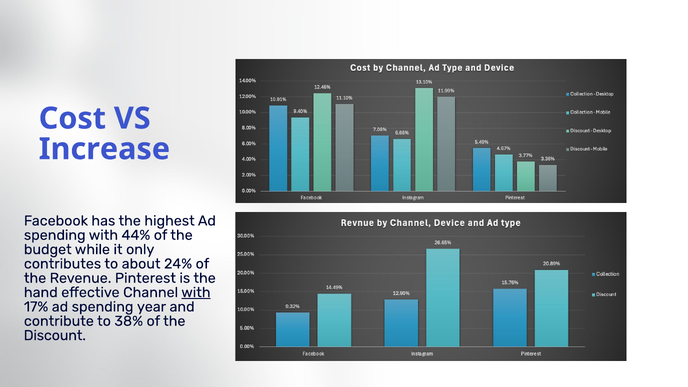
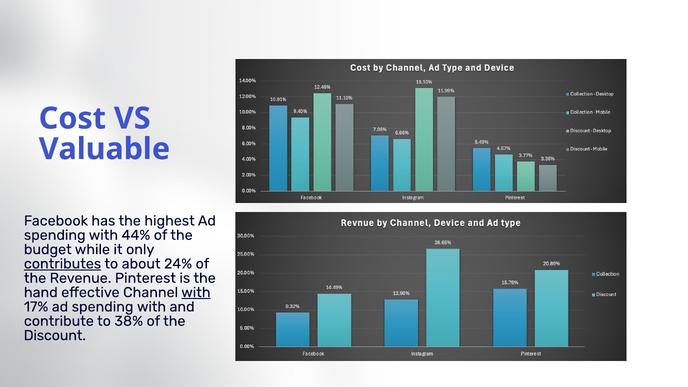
Increase: Increase -> Valuable
contributes underline: none -> present
17% ad spending year: year -> with
